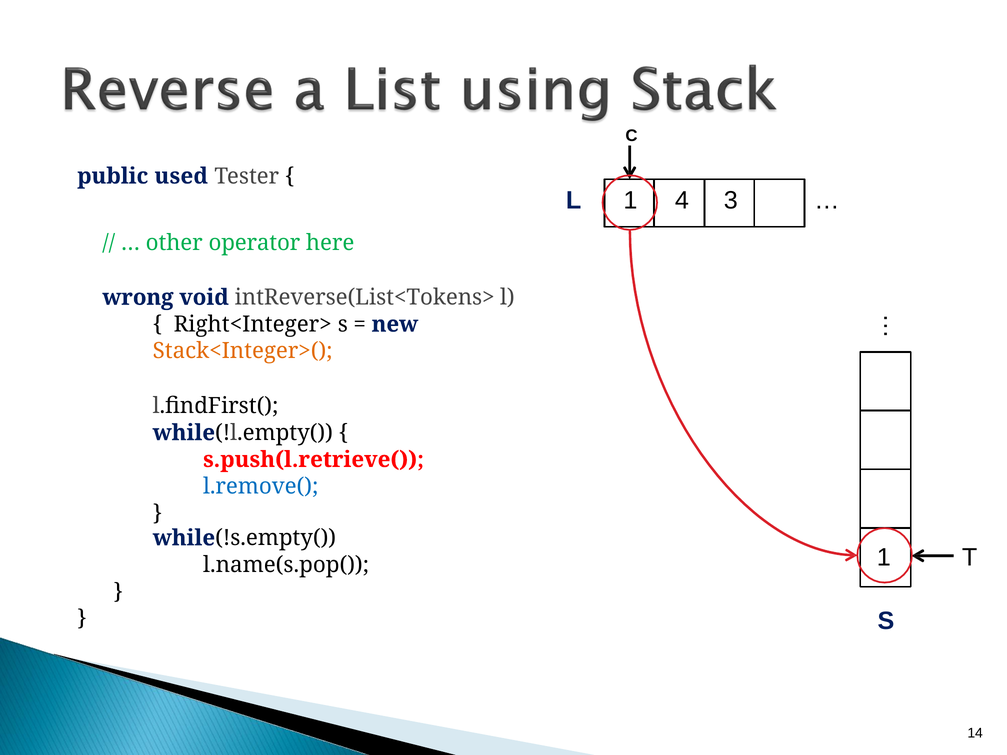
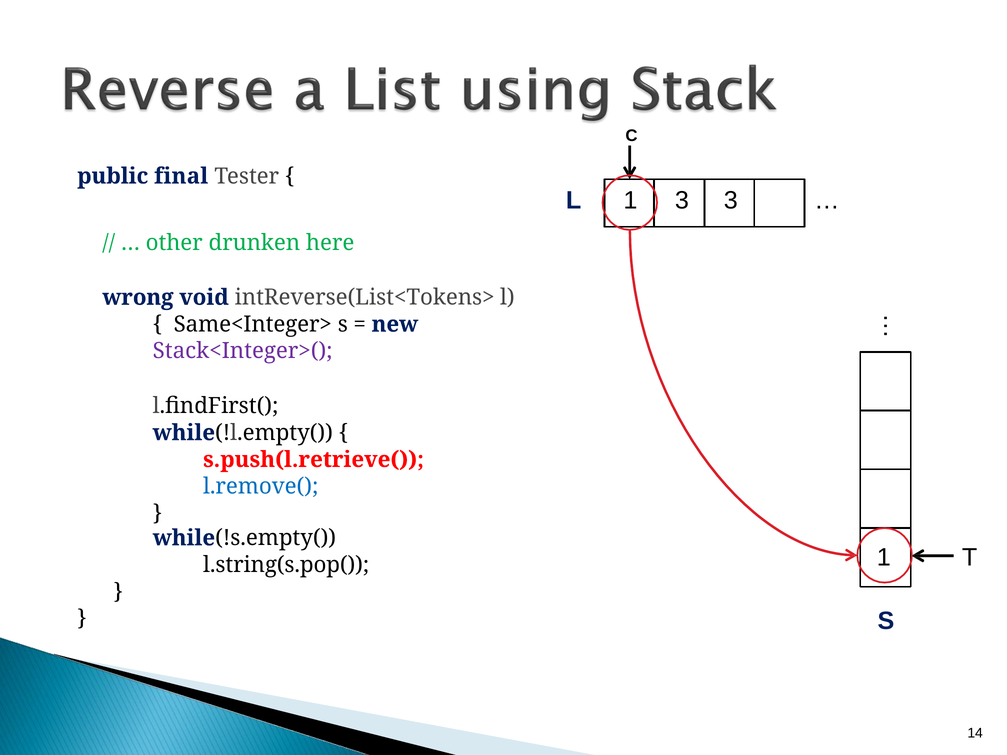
used: used -> final
1 4: 4 -> 3
operator: operator -> drunken
Right<Integer>: Right<Integer> -> Same<Integer>
Stack<Integer>( colour: orange -> purple
l.name(s.pop(: l.name(s.pop( -> l.string(s.pop(
